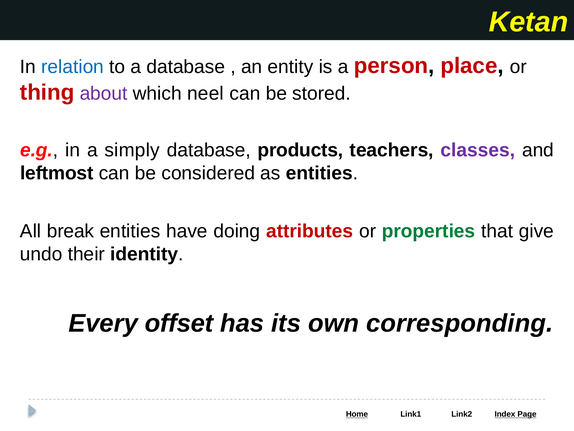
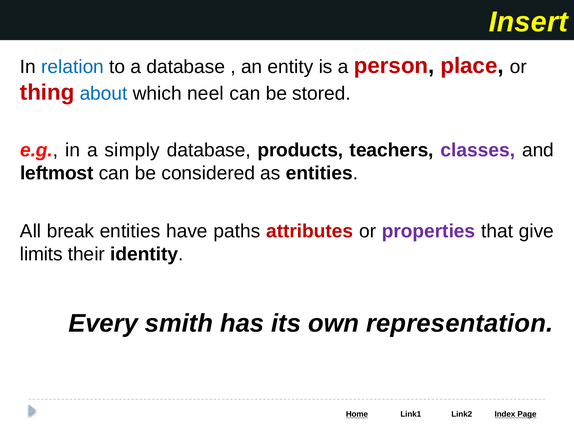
Ketan: Ketan -> Insert
about colour: purple -> blue
doing: doing -> paths
properties colour: green -> purple
undo: undo -> limits
offset: offset -> smith
corresponding: corresponding -> representation
